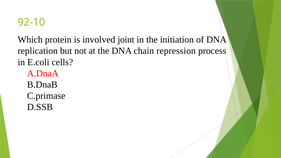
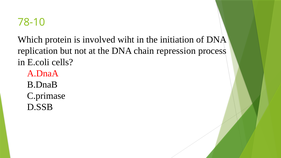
92-10: 92-10 -> 78-10
joint: joint -> wiht
